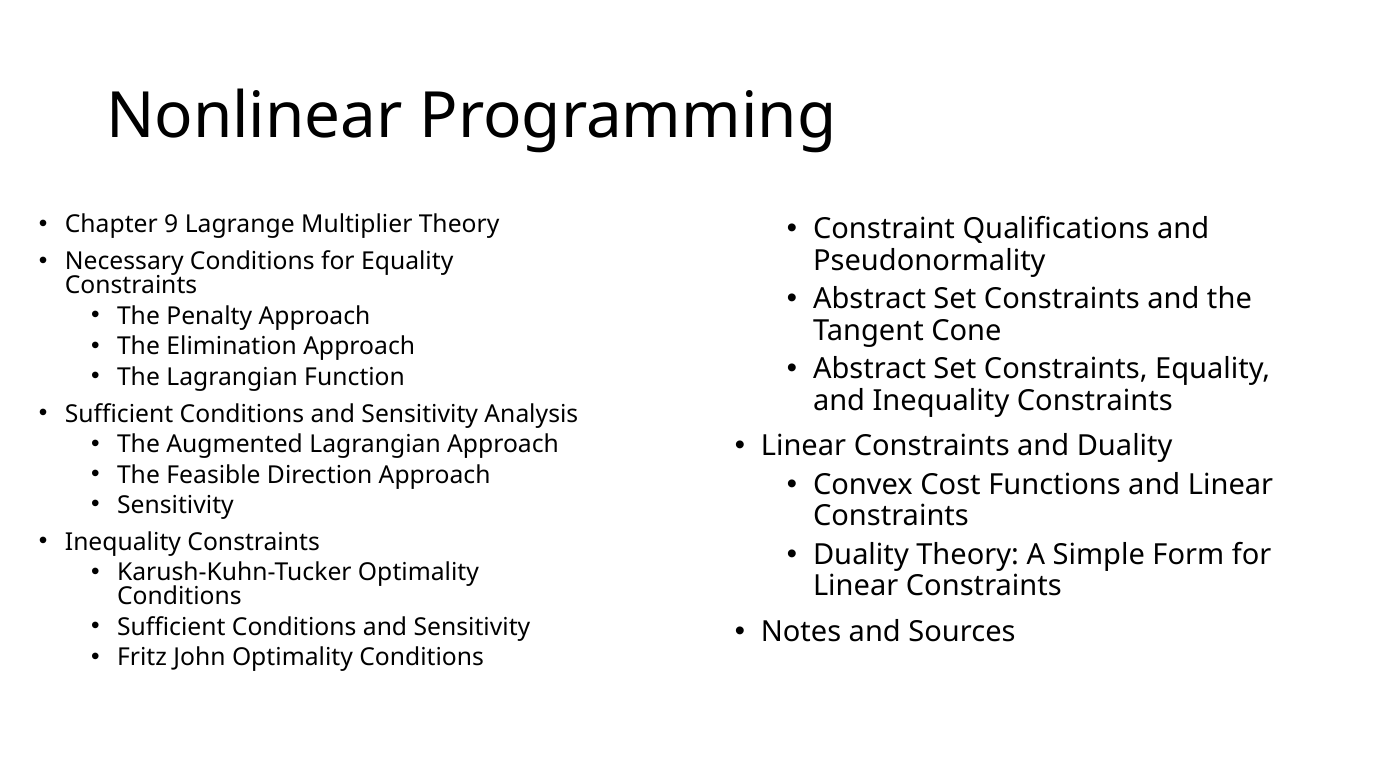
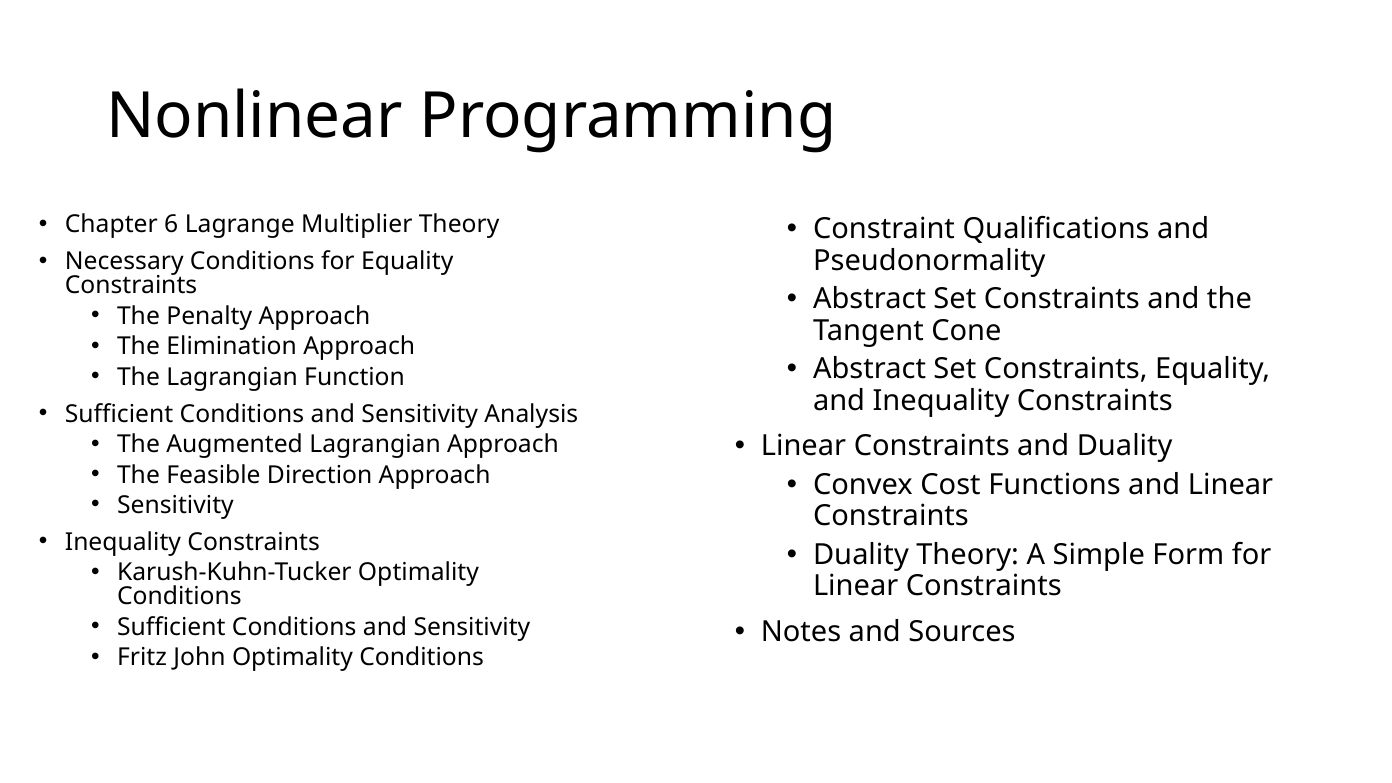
9: 9 -> 6
